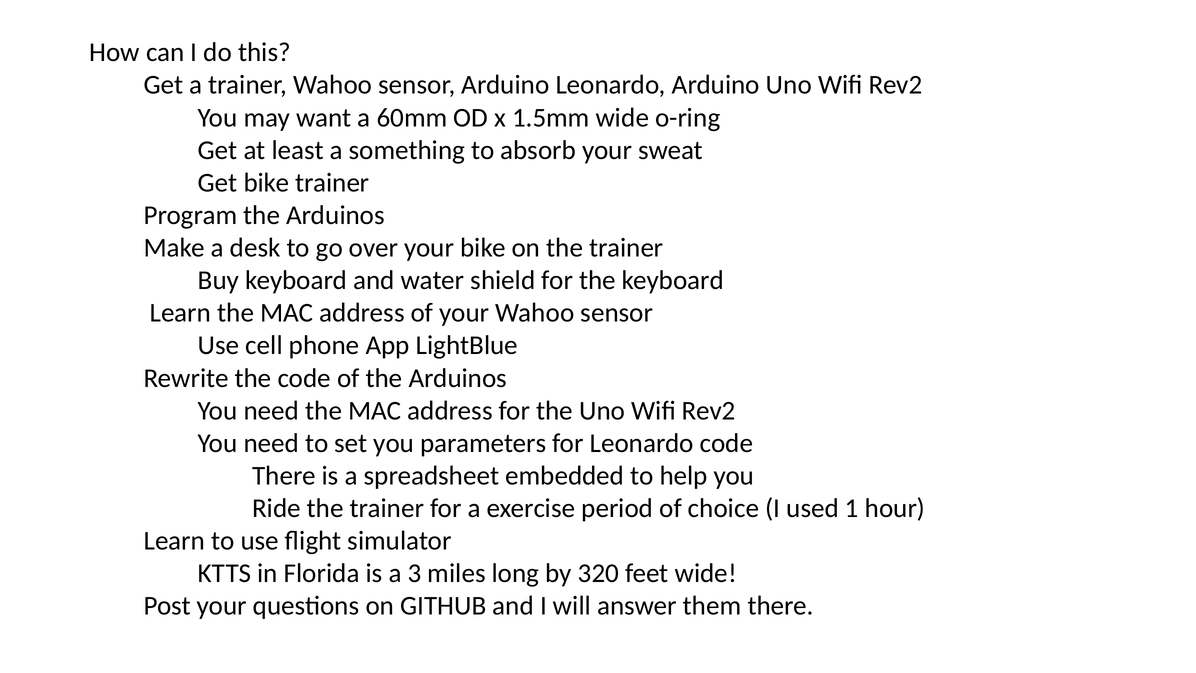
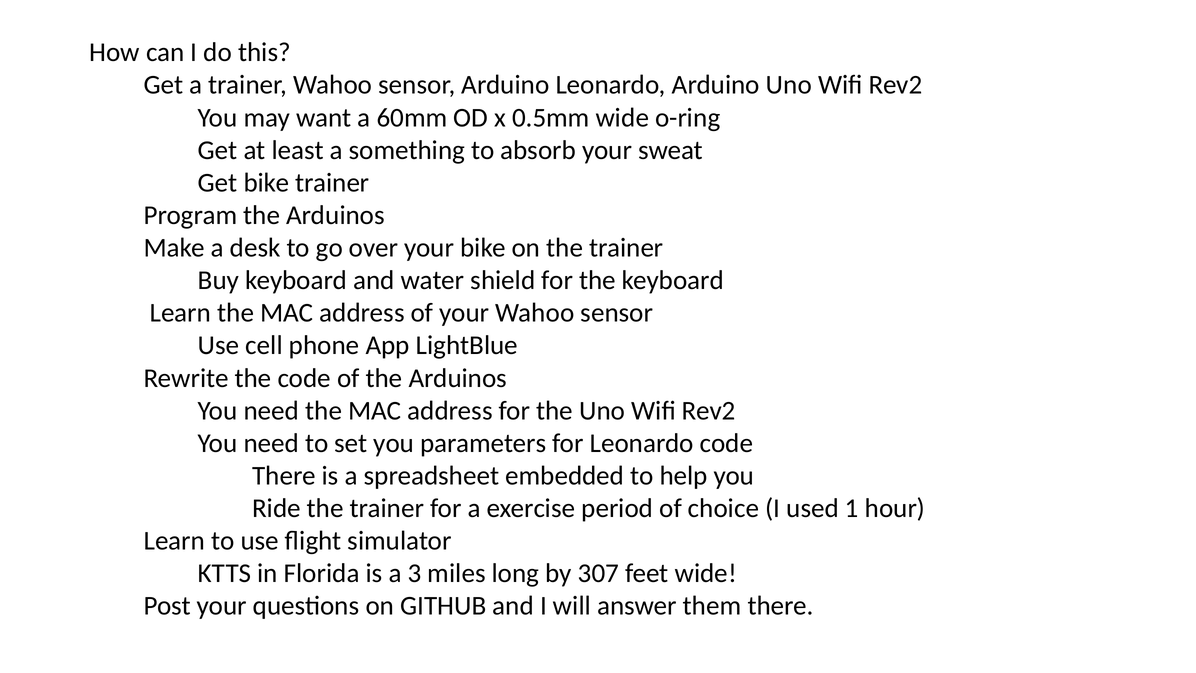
1.5mm: 1.5mm -> 0.5mm
320: 320 -> 307
